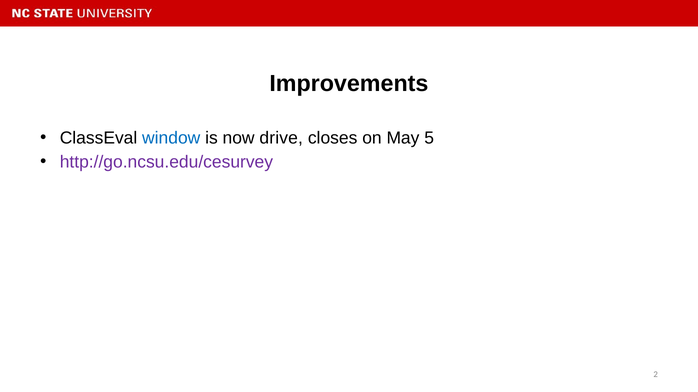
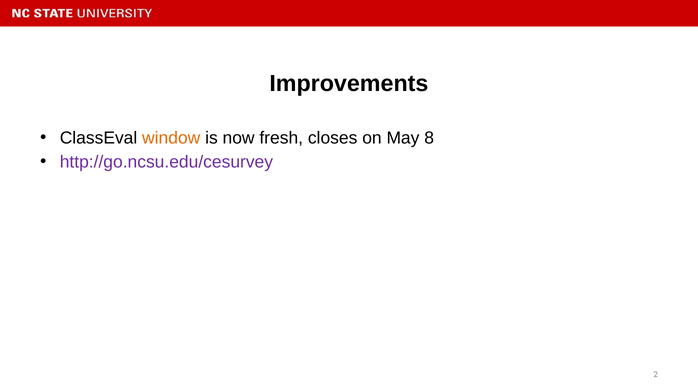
window colour: blue -> orange
drive: drive -> fresh
5: 5 -> 8
